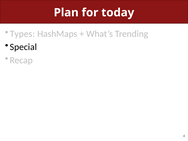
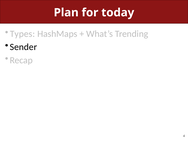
Special: Special -> Sender
